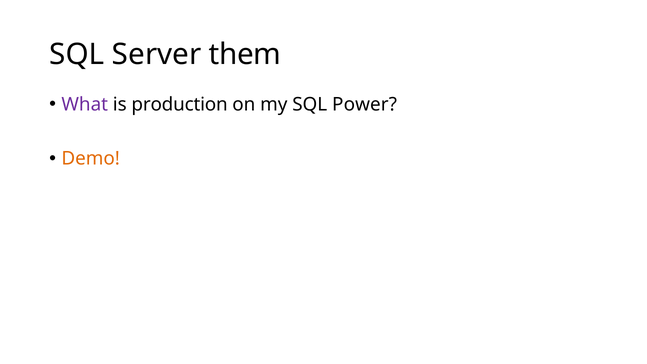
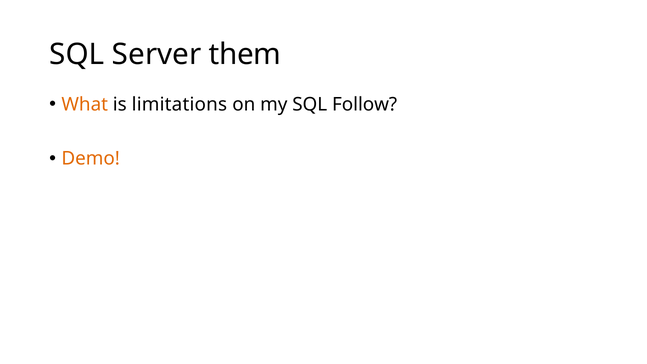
What colour: purple -> orange
production: production -> limitations
Power: Power -> Follow
